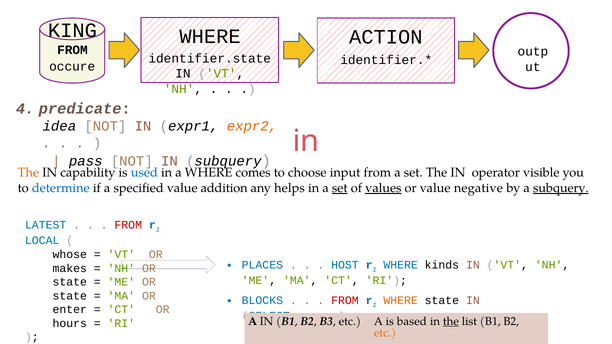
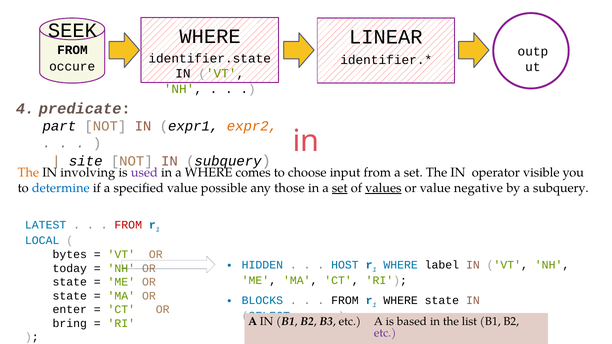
KING: KING -> SEEK
ACTION: ACTION -> LINEAR
idea: idea -> part
pass: pass -> site
capability: capability -> involving
used colour: blue -> purple
addition: addition -> possible
helps: helps -> those
subquery at (561, 188) underline: present -> none
whose: whose -> bytes
PLACES: PLACES -> HIDDEN
kinds: kinds -> label
makes: makes -> today
FROM at (345, 301) colour: red -> black
WHERE at (401, 301) colour: orange -> black
the at (451, 321) underline: present -> none
hours: hours -> bring
etc at (385, 333) colour: orange -> purple
